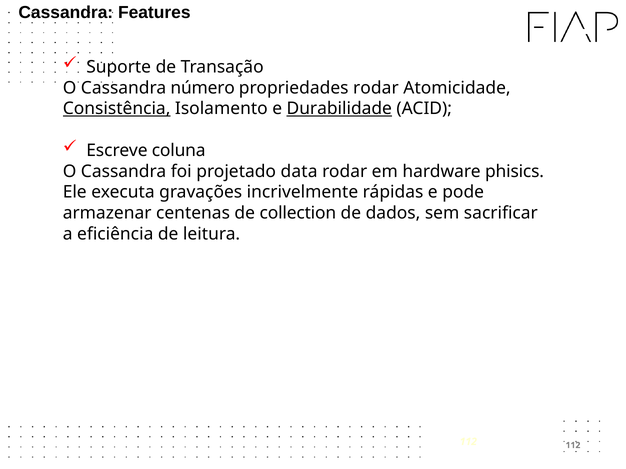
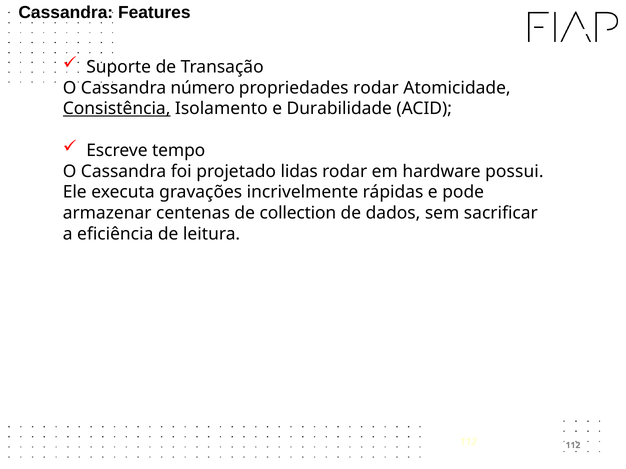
Durabilidade underline: present -> none
coluna: coluna -> tempo
data: data -> lidas
phisics: phisics -> possui
